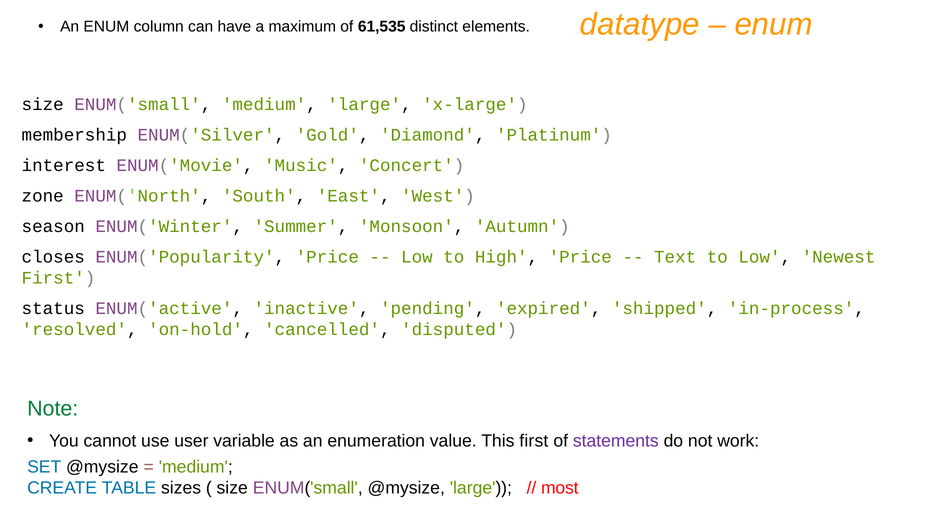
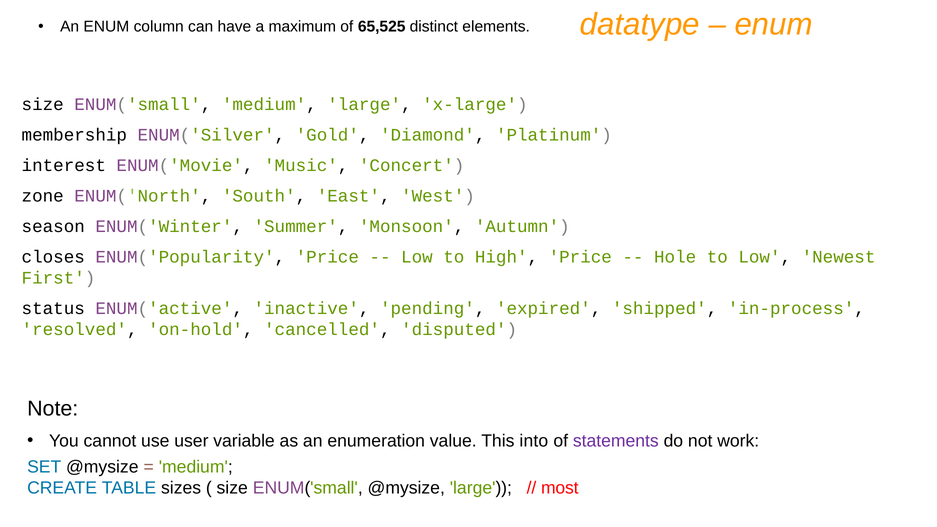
61,535: 61,535 -> 65,525
Text: Text -> Hole
Note colour: green -> black
This first: first -> into
